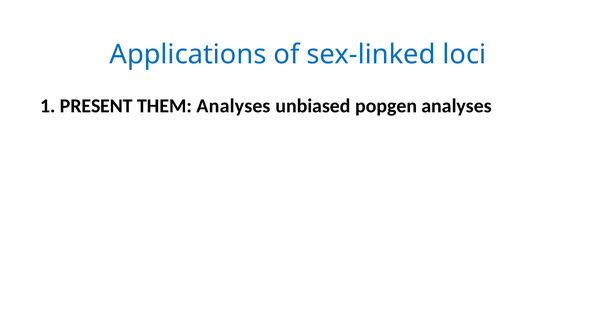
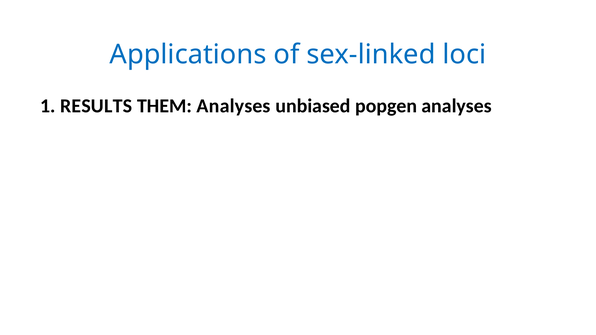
PRESENT: PRESENT -> RESULTS
